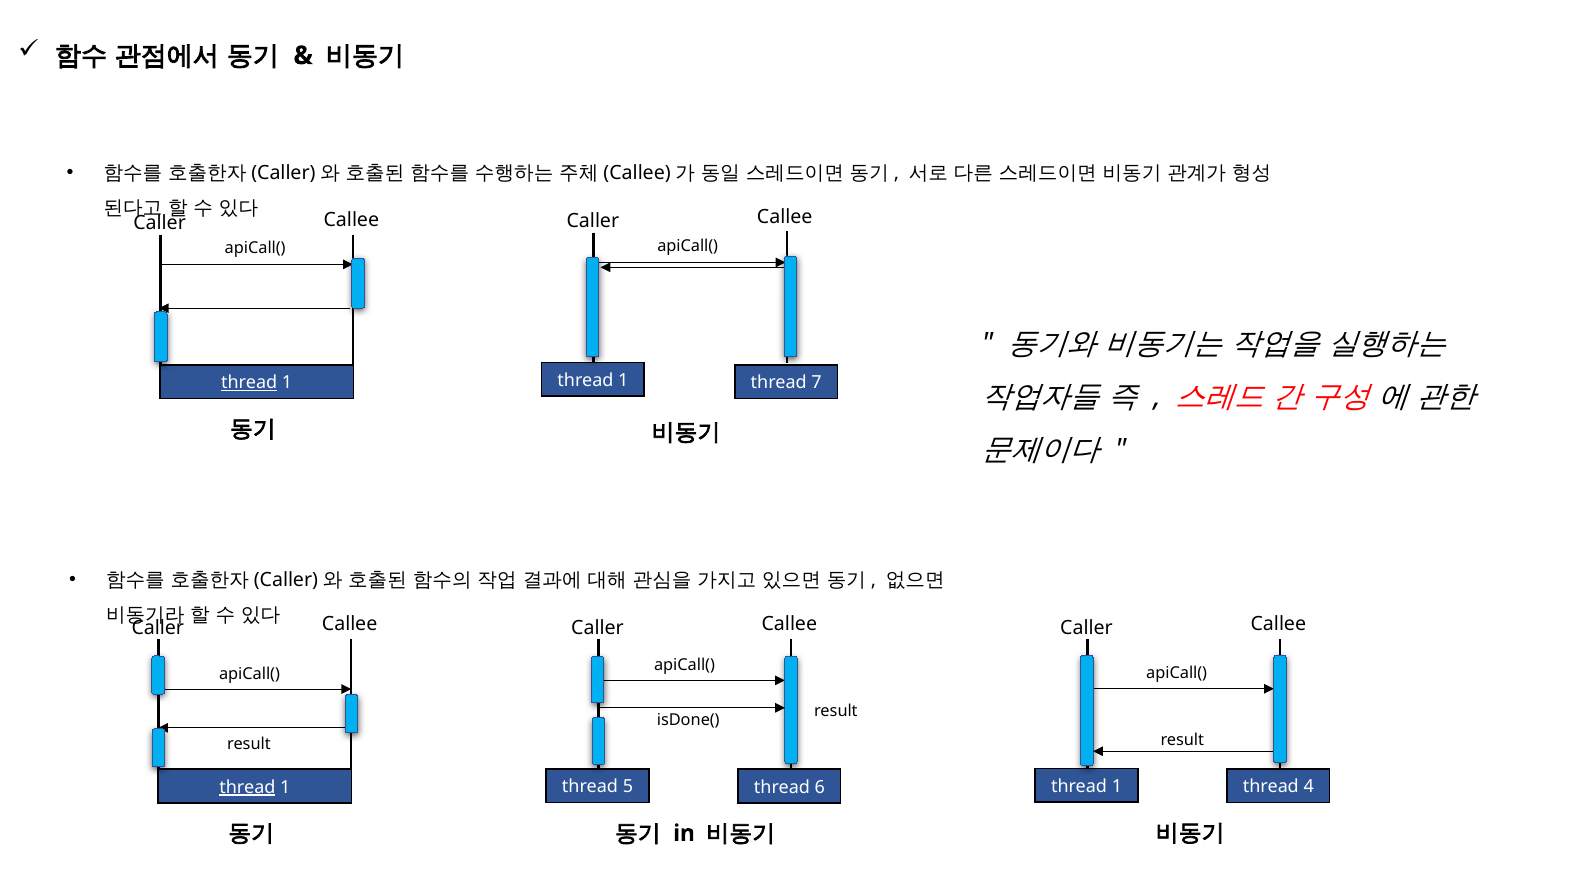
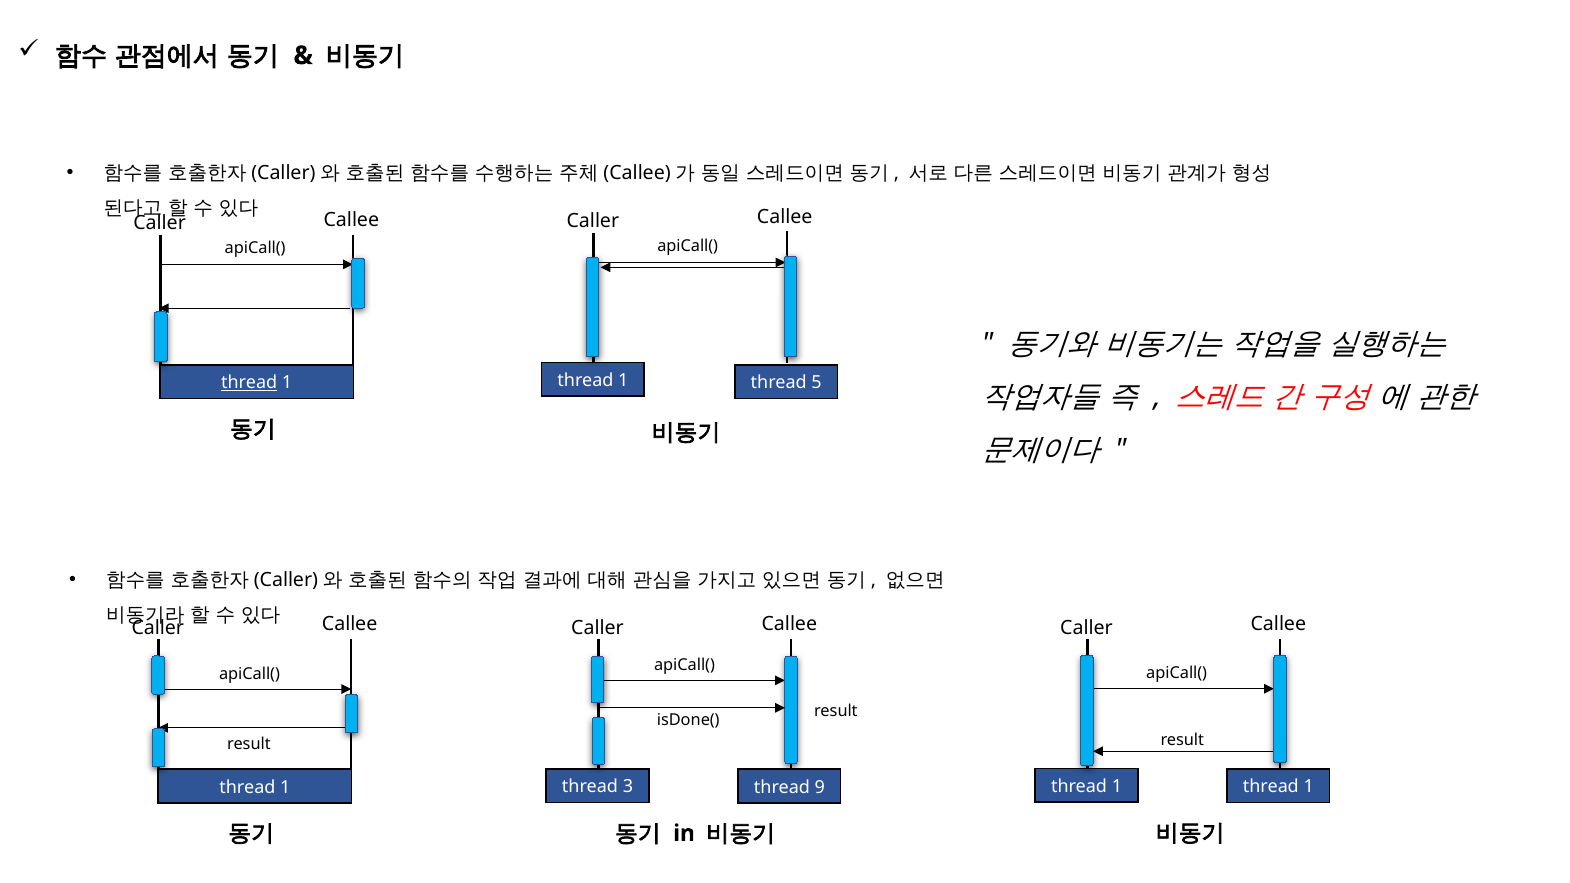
7: 7 -> 5
5: 5 -> 3
4 at (1309, 787): 4 -> 1
thread at (247, 787) underline: present -> none
6: 6 -> 9
